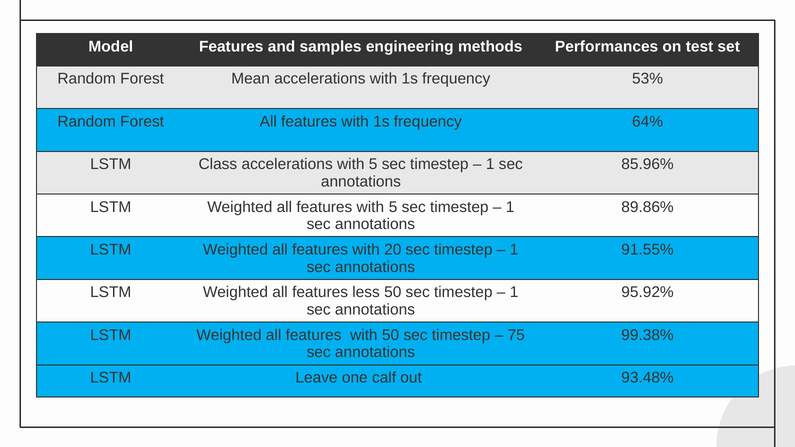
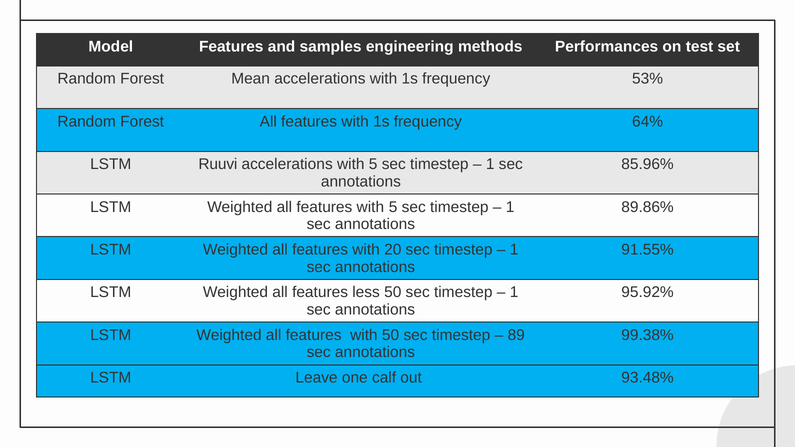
Class: Class -> Ruuvi
75: 75 -> 89
